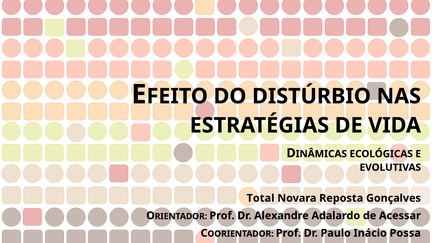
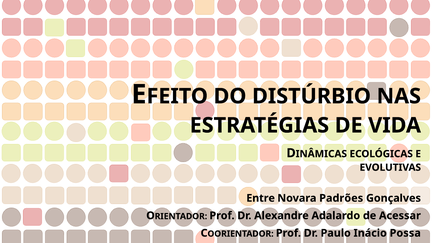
Total: Total -> Entre
Reposta: Reposta -> Padrões
